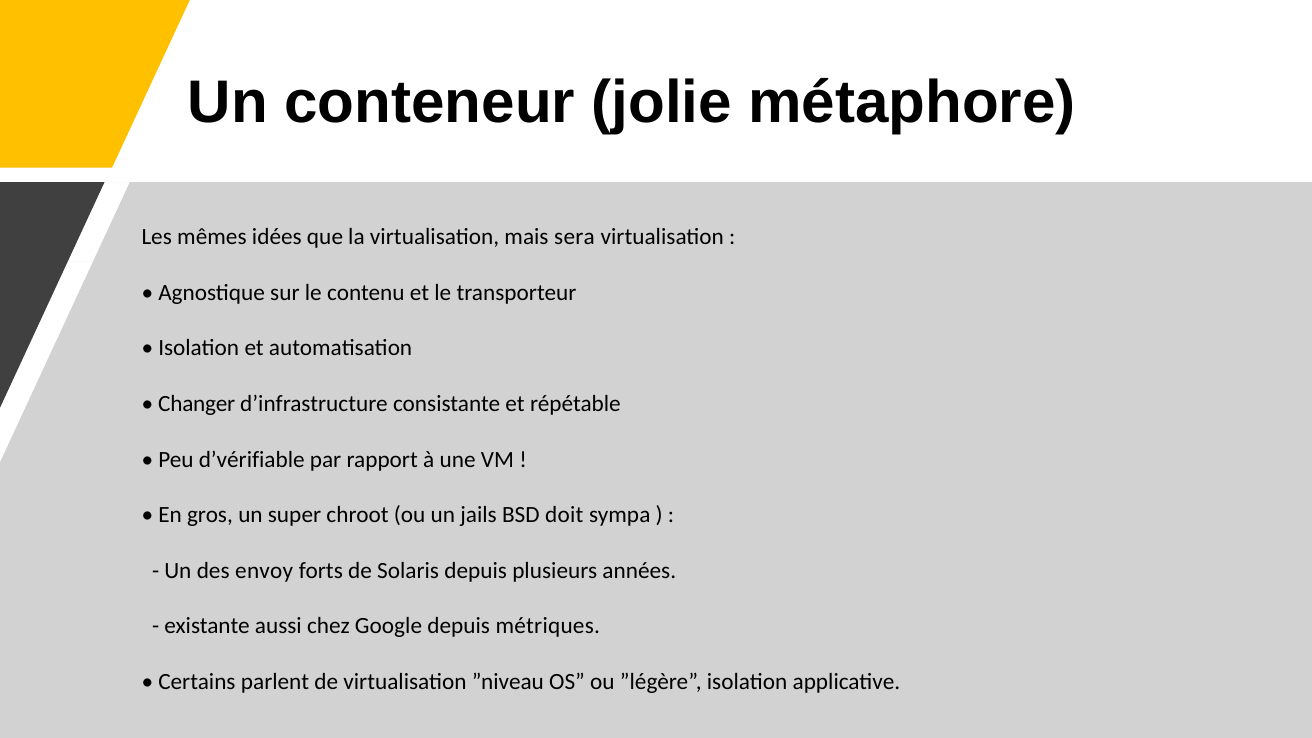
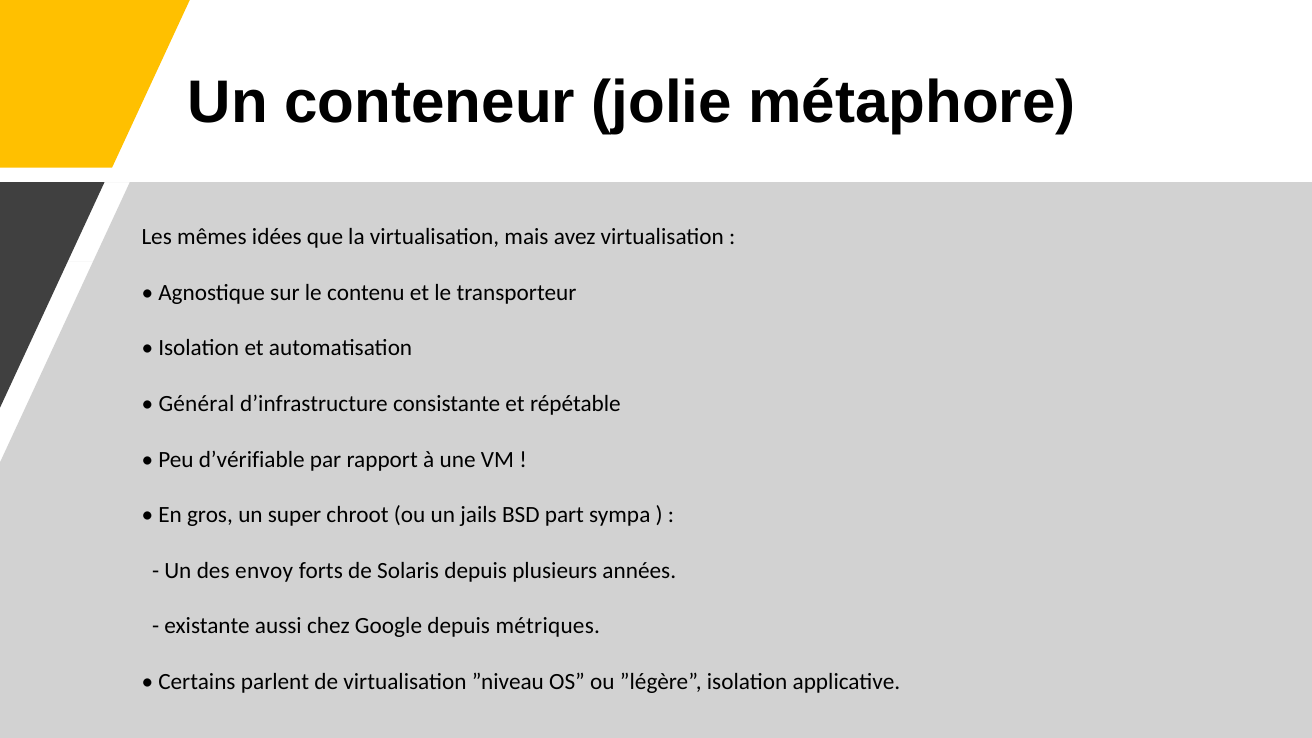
sera: sera -> avez
Changer: Changer -> Général
doit: doit -> part
